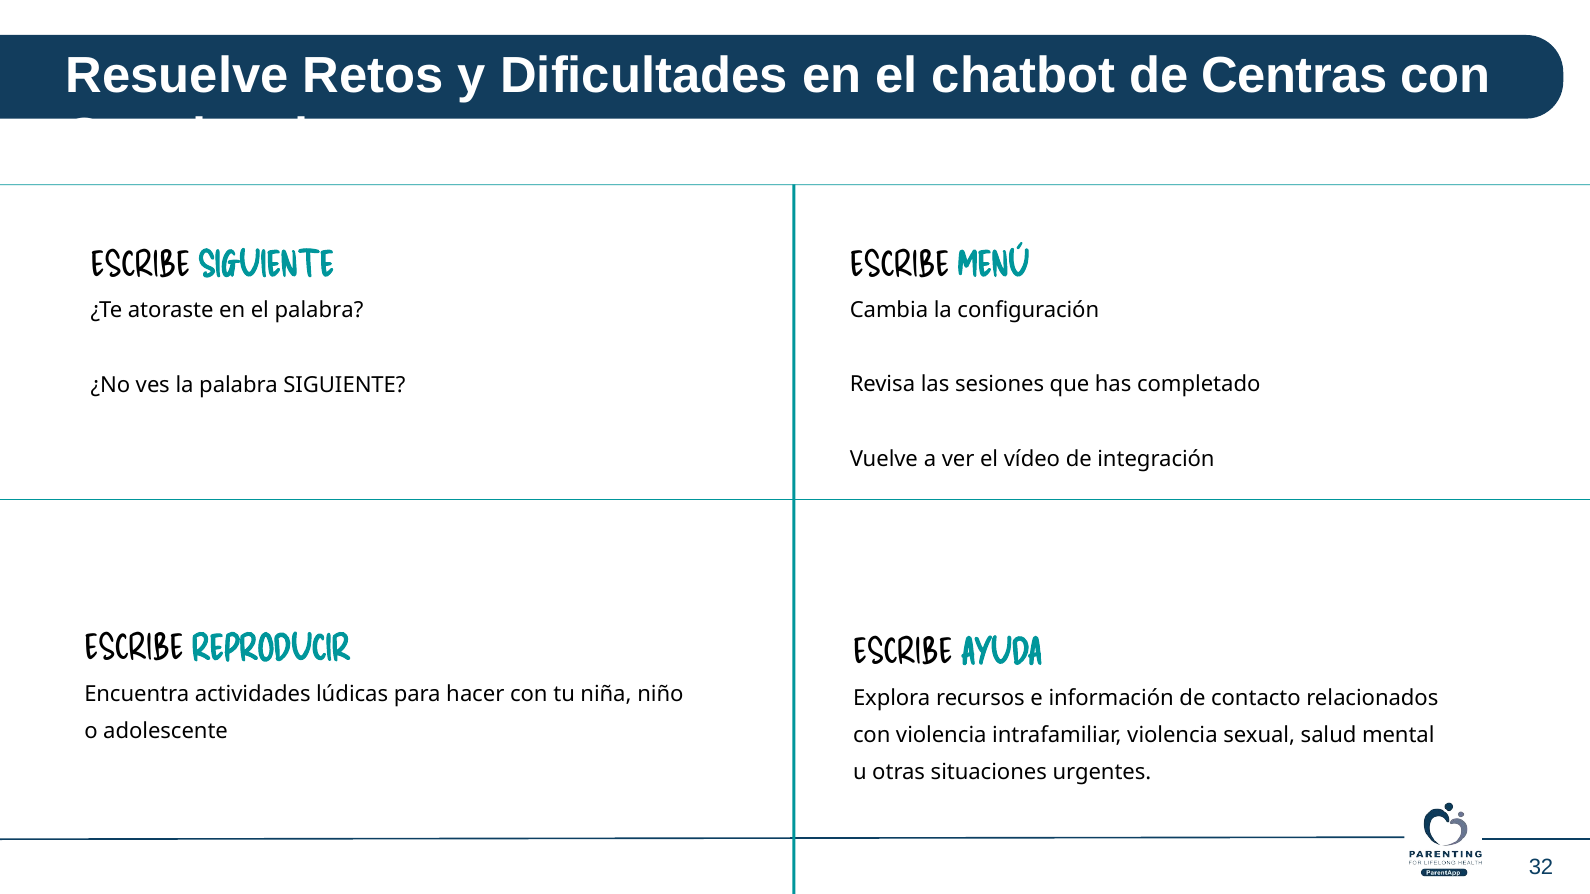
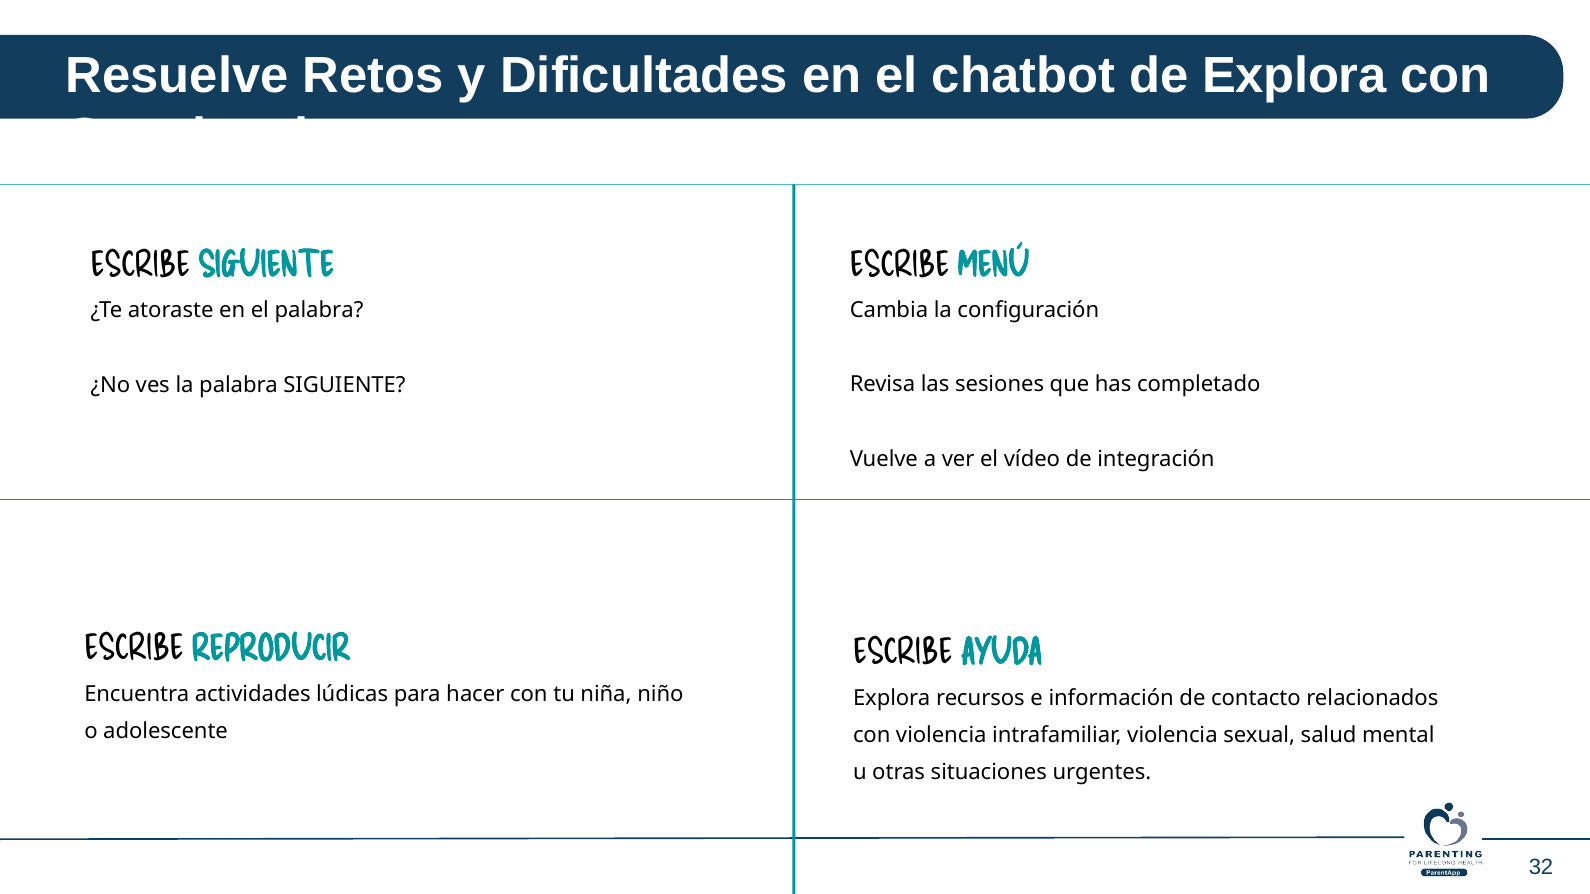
de Centras: Centras -> Explora
